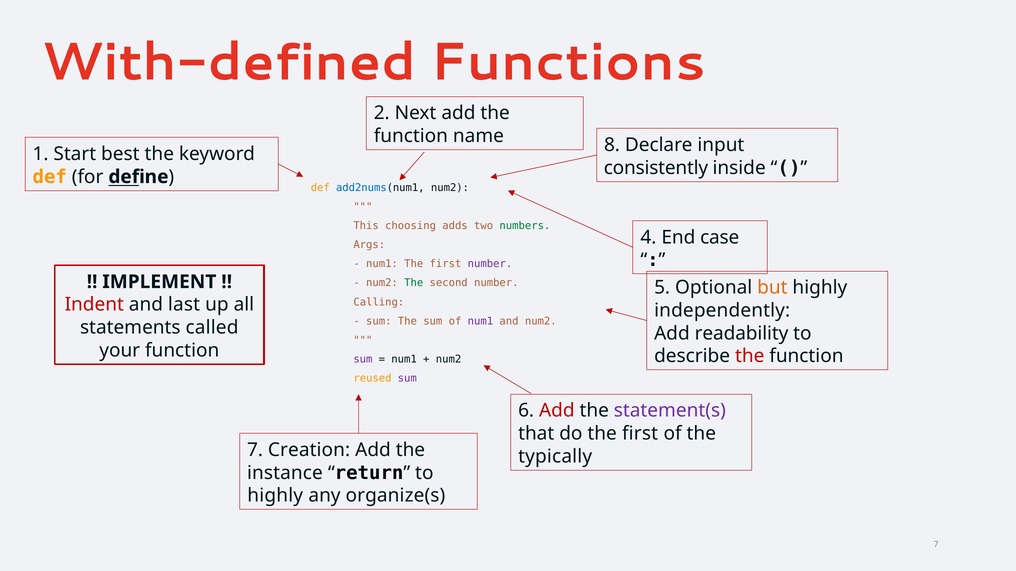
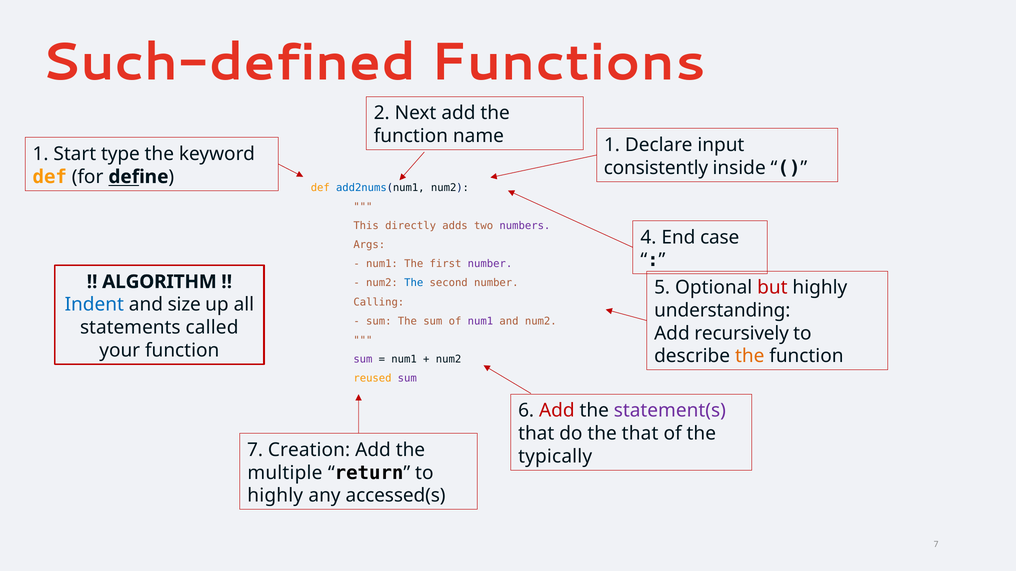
With-defined: With-defined -> Such-defined
name 8: 8 -> 1
best: best -> type
choosing: choosing -> directly
numbers colour: green -> purple
The at (414, 283) colour: green -> blue
IMPLEMENT: IMPLEMENT -> ALGORITHM
but colour: orange -> red
Indent colour: red -> blue
last: last -> size
independently: independently -> understanding
readability: readability -> recursively
the at (750, 356) colour: red -> orange
do the first: first -> that
instance: instance -> multiple
organize(s: organize(s -> accessed(s
